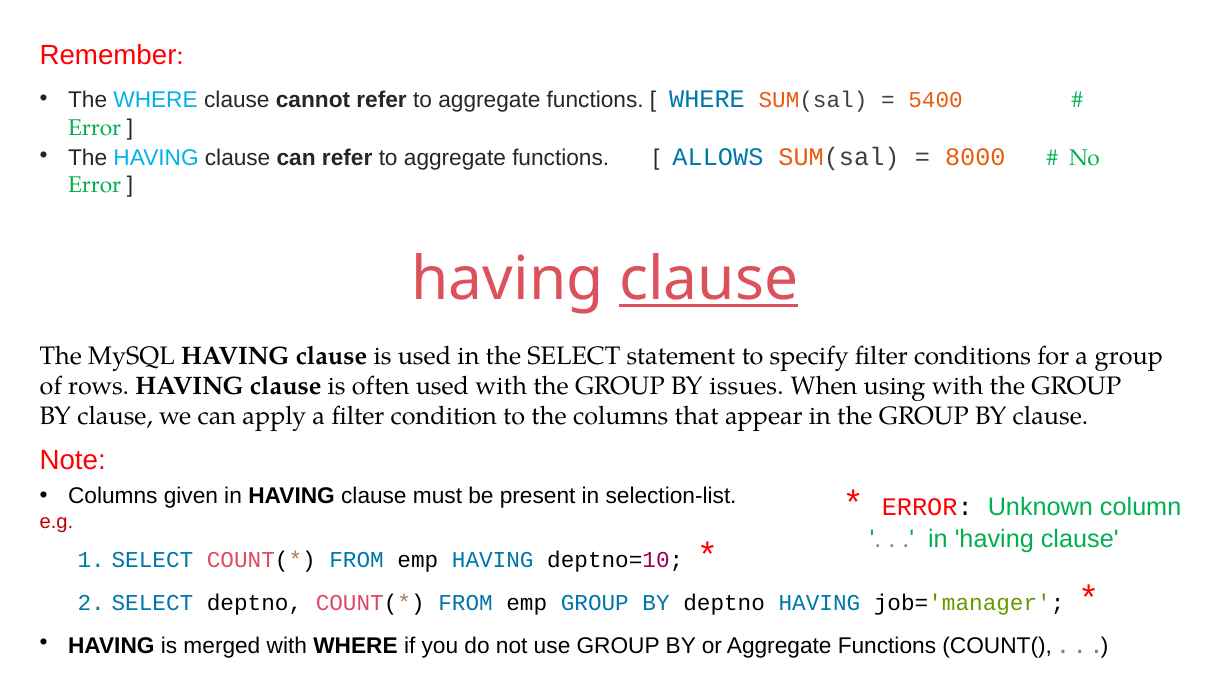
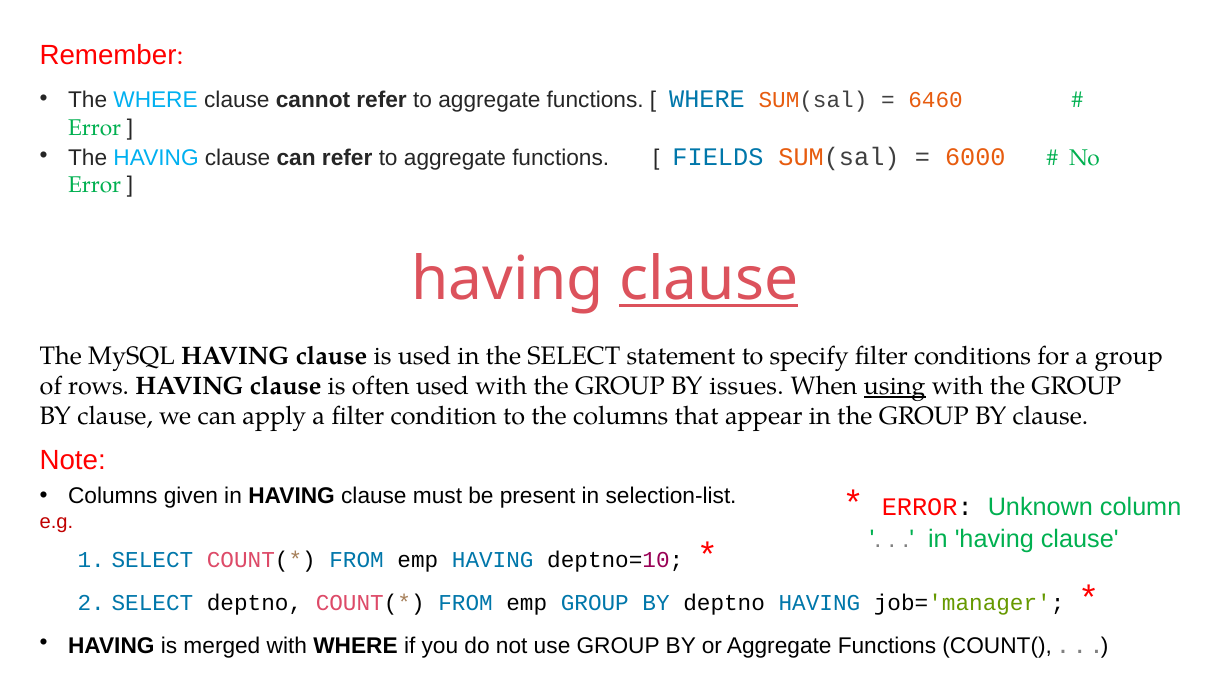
5400: 5400 -> 6460
ALLOWS: ALLOWS -> FIELDS
8000: 8000 -> 6000
using underline: none -> present
